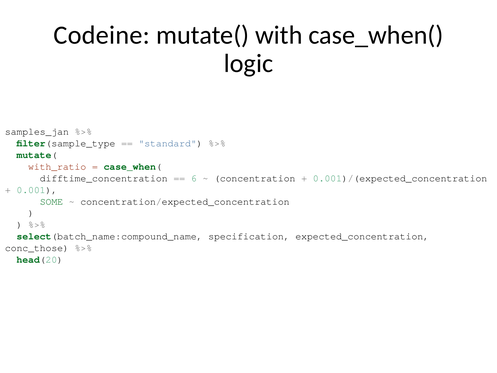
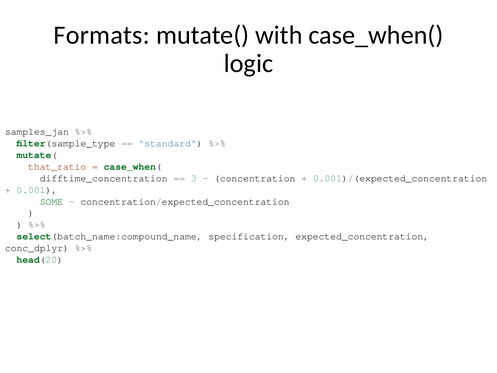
Codeine: Codeine -> Formats
with_ratio: with_ratio -> that_ratio
6: 6 -> 3
conc_those: conc_those -> conc_dplyr
